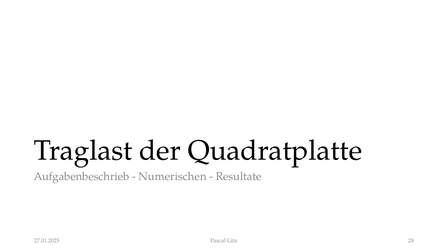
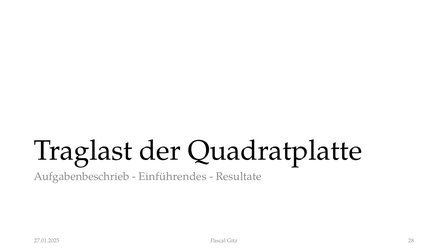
Numerischen: Numerischen -> Einführendes
